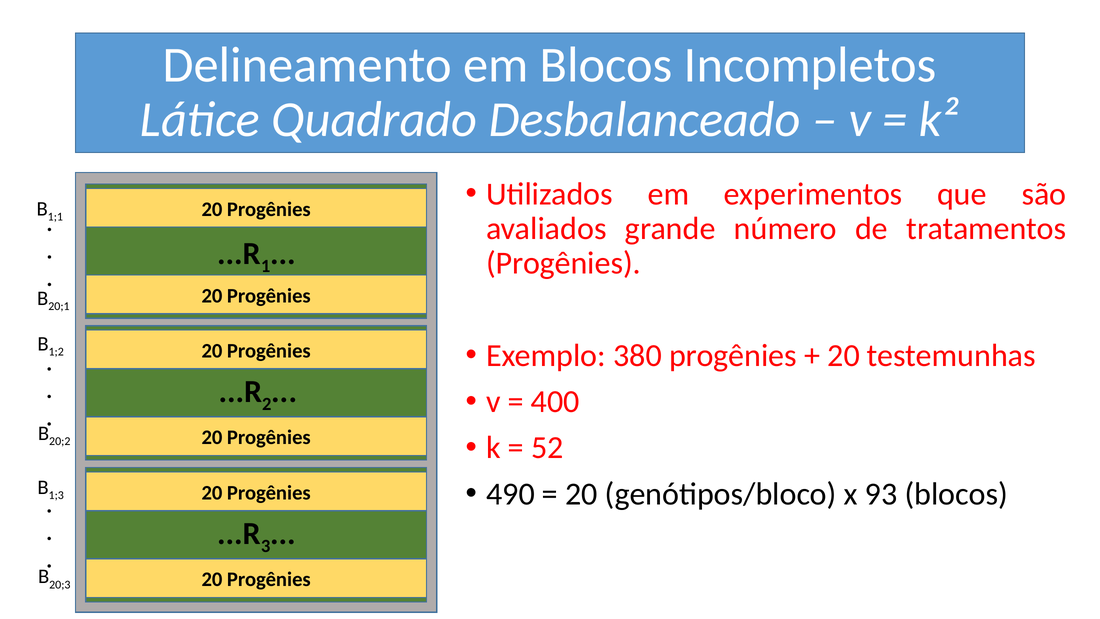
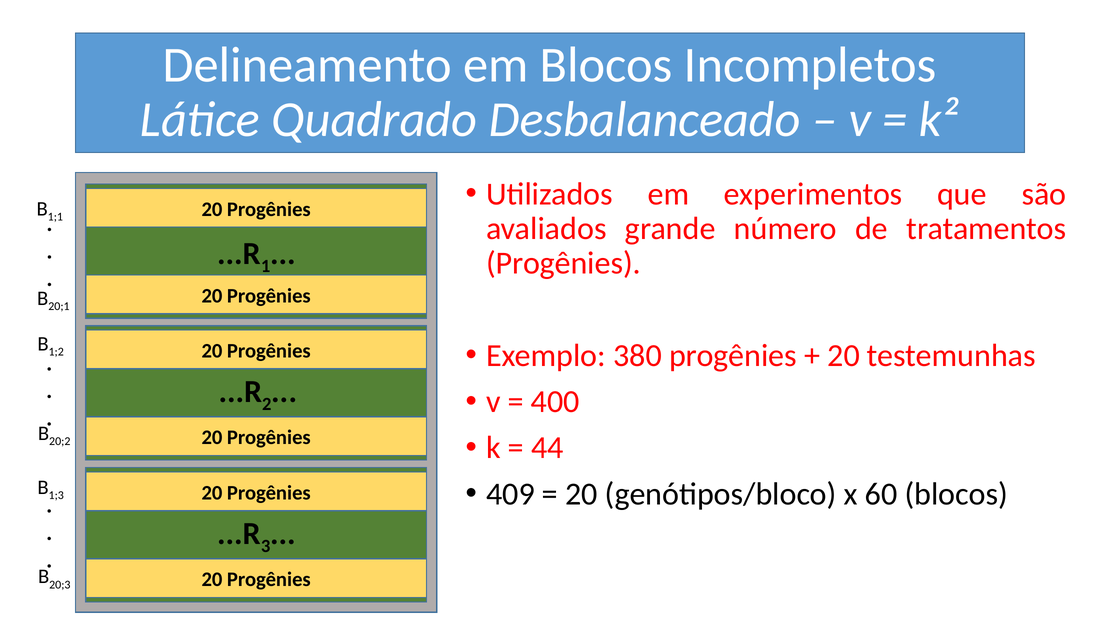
52: 52 -> 44
490: 490 -> 409
93: 93 -> 60
